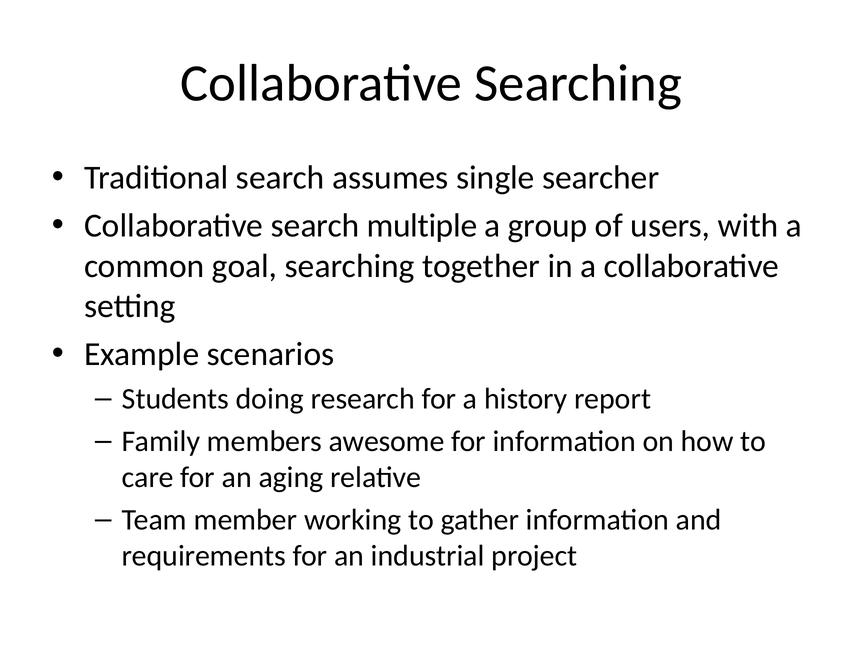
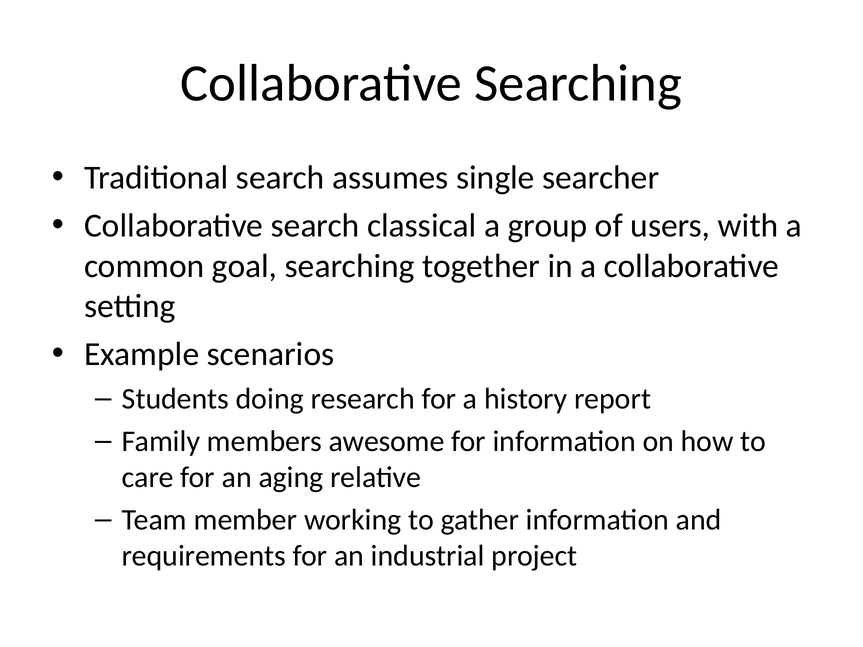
multiple: multiple -> classical
